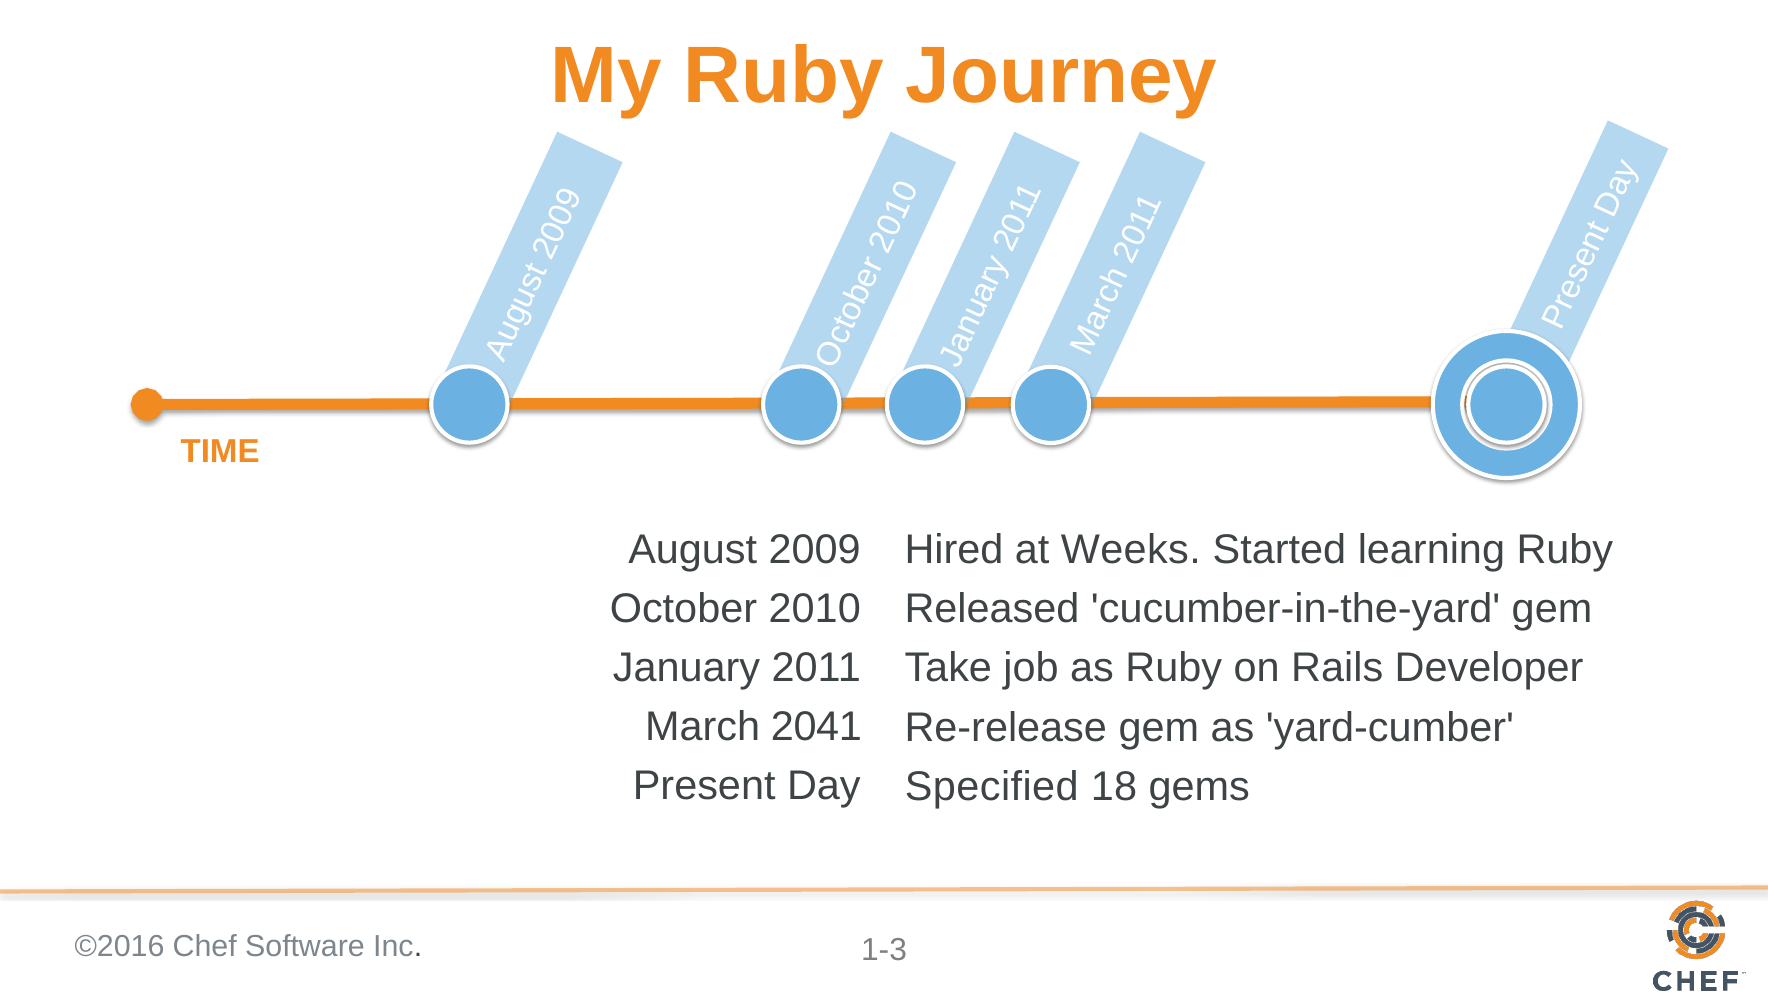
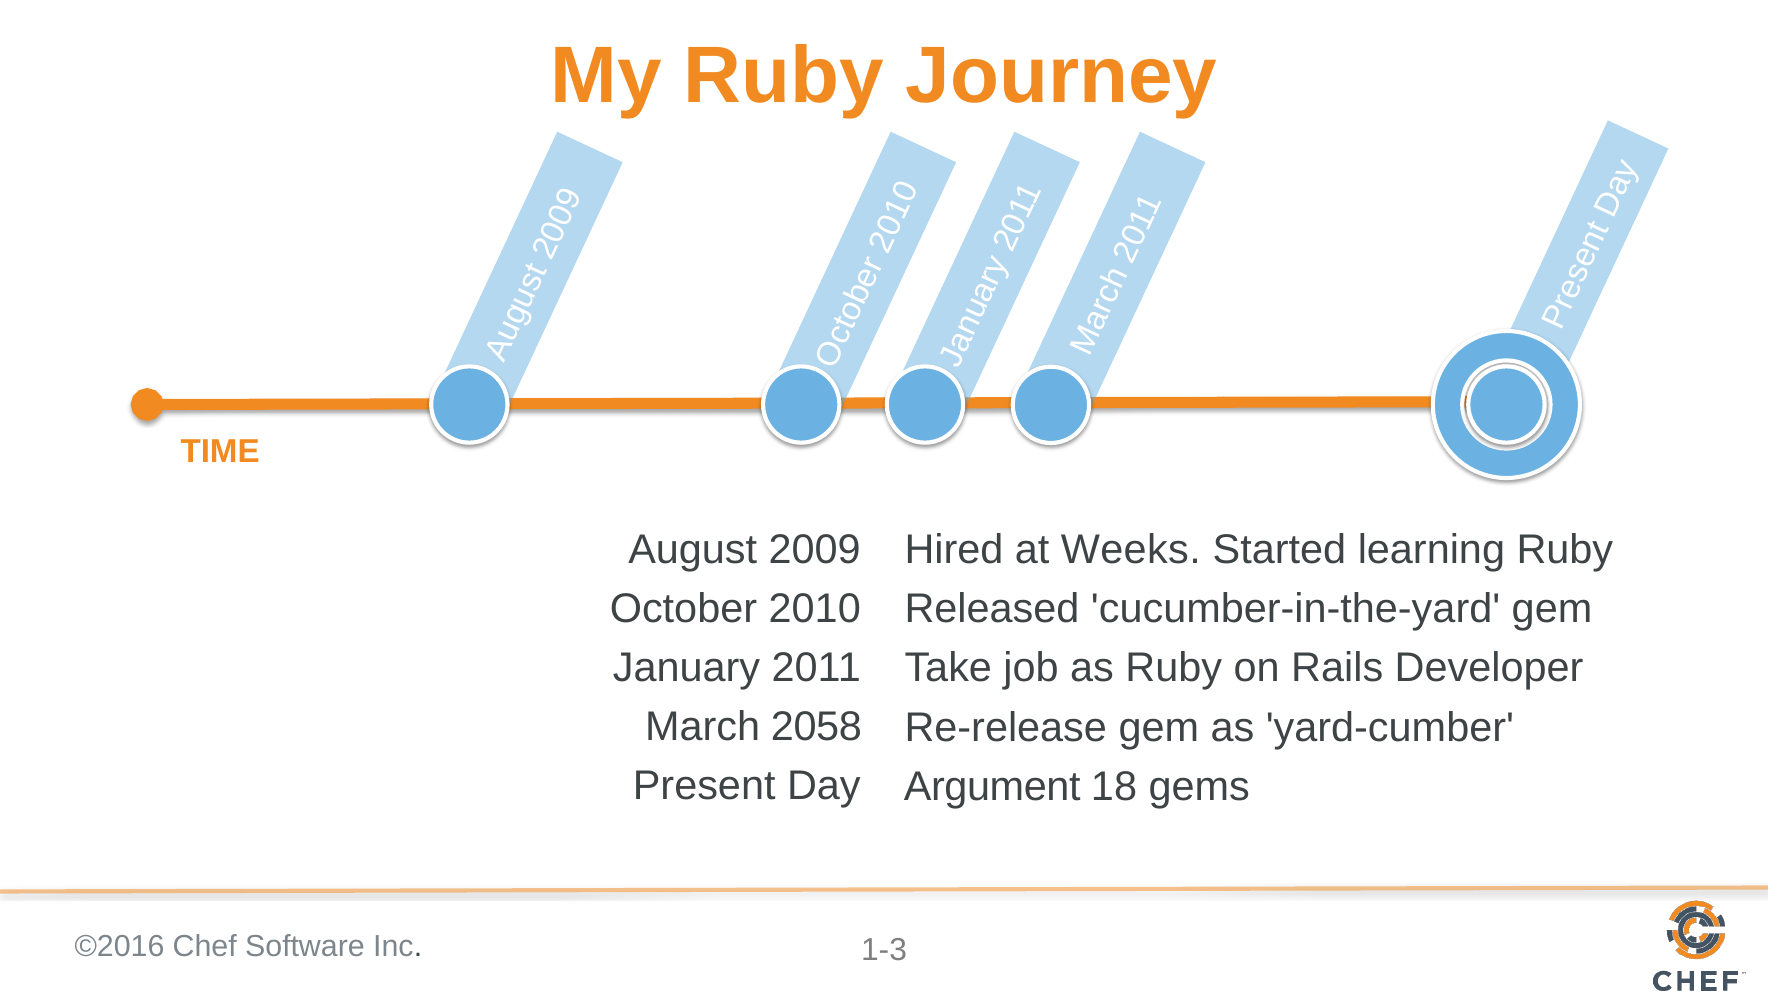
2041: 2041 -> 2058
Specified: Specified -> Argument
